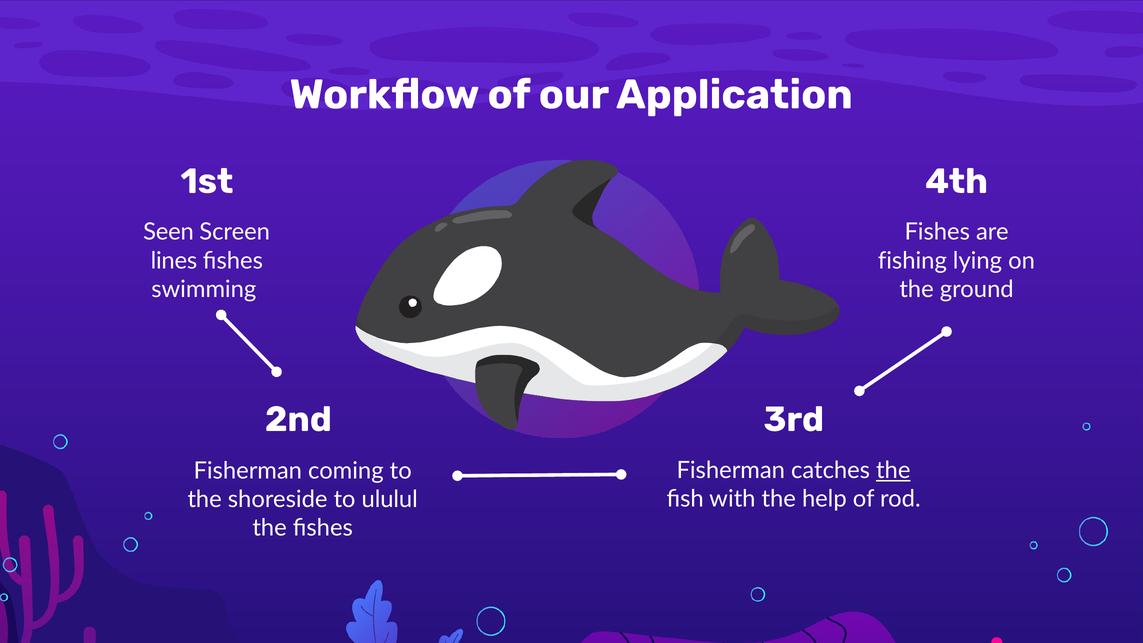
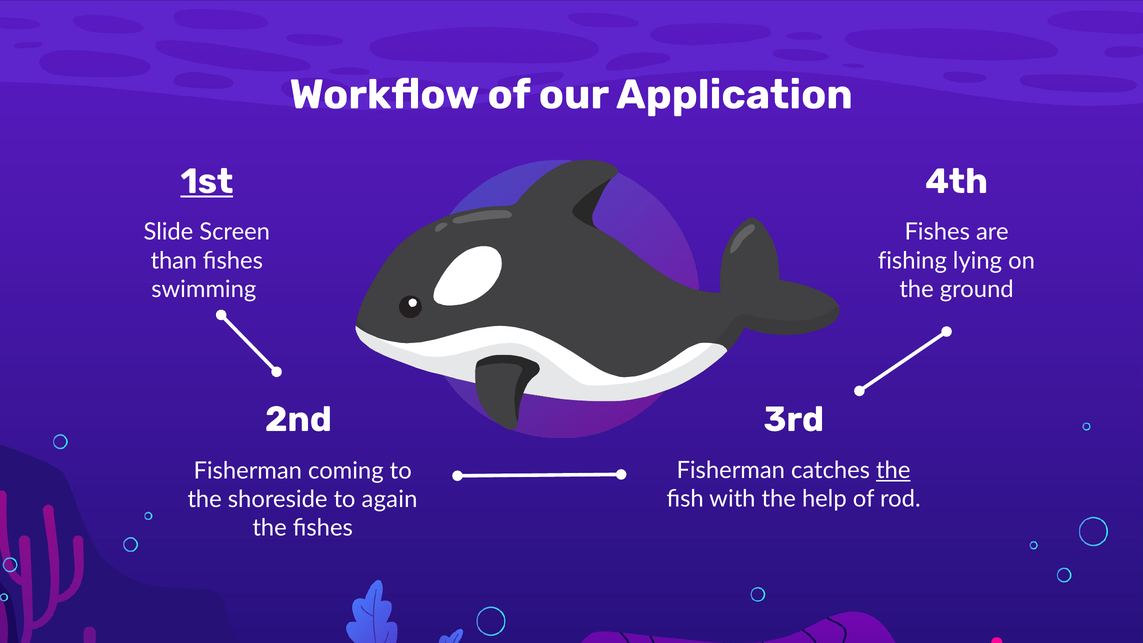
1st underline: none -> present
Seen: Seen -> Slide
lines: lines -> than
ululul: ululul -> again
